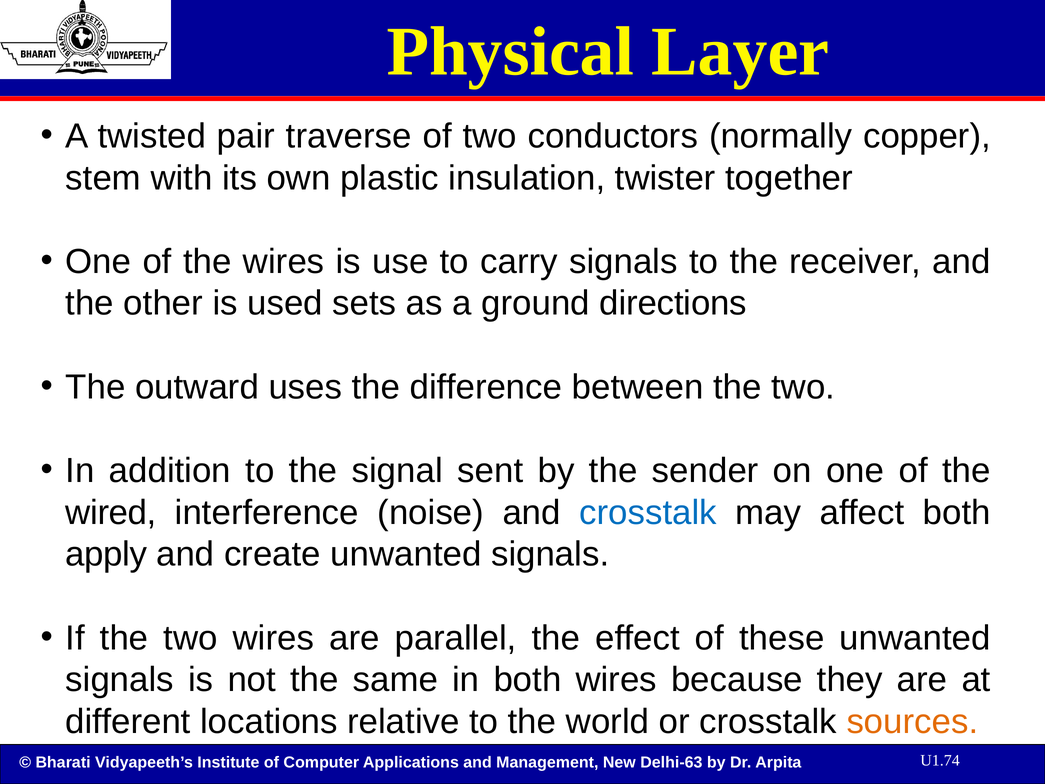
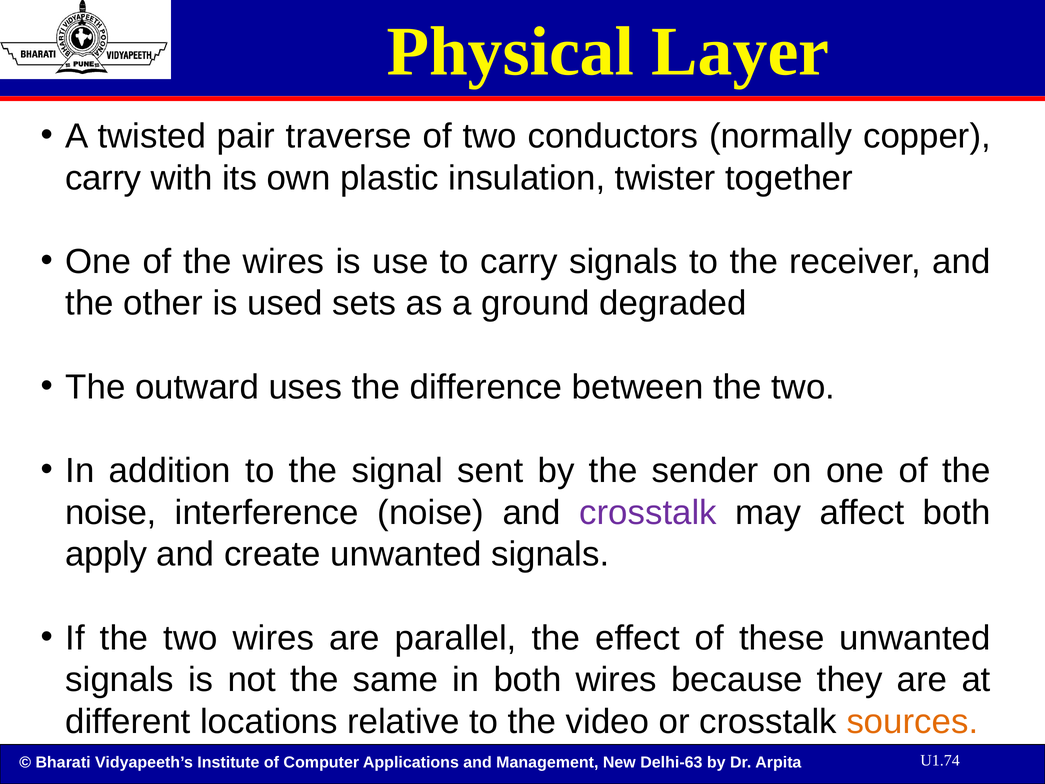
stem at (103, 178): stem -> carry
directions: directions -> degraded
wired at (111, 512): wired -> noise
crosstalk at (648, 512) colour: blue -> purple
world: world -> video
